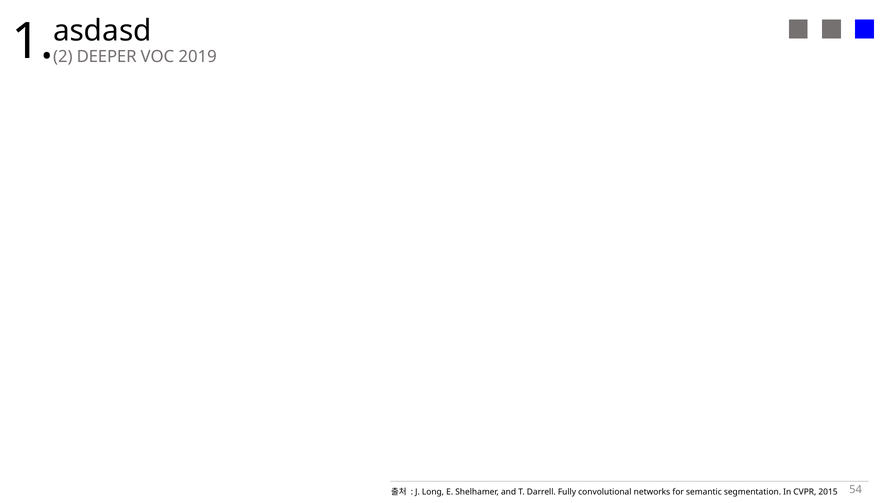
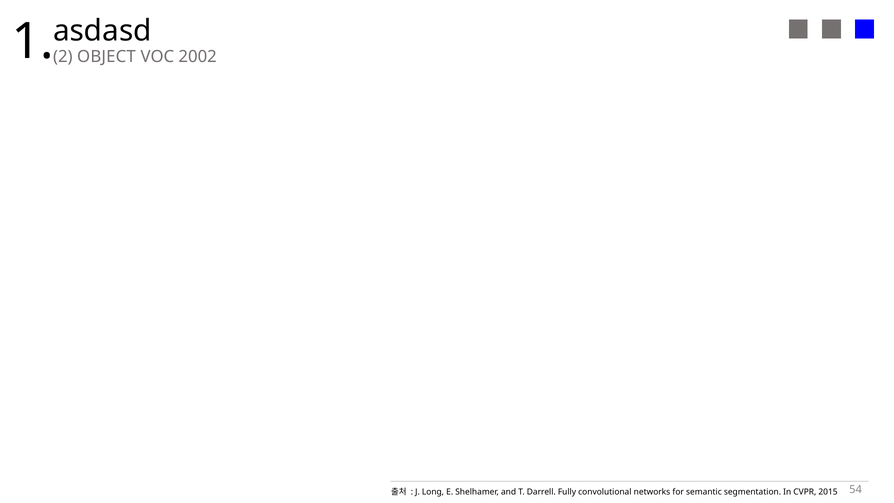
DEEPER: DEEPER -> OBJECT
2019: 2019 -> 2002
